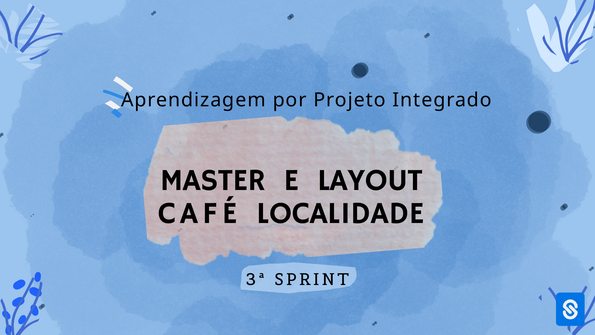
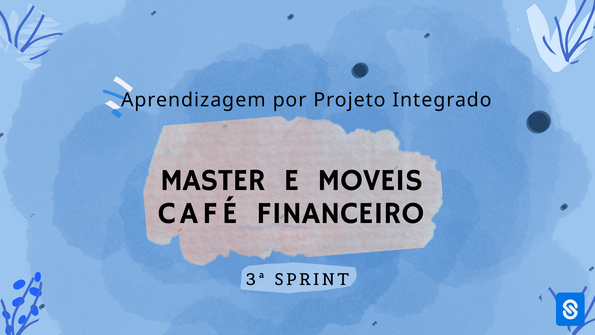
LAYOUT: LAYOUT -> MOVEIS
LOCALIDADE: LOCALIDADE -> FINANCEIRO
